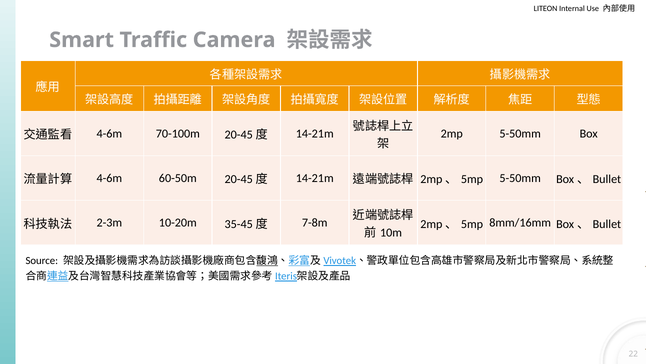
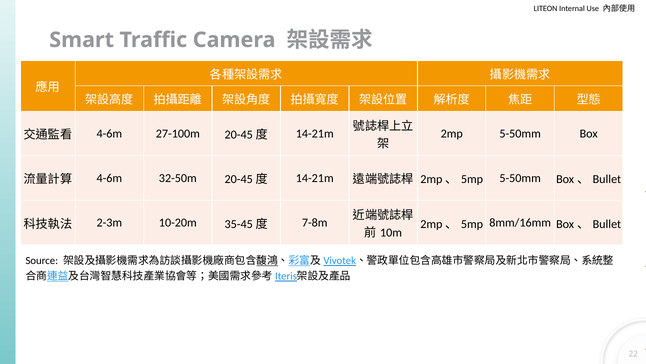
70-100m: 70-100m -> 27-100m
60-50m: 60-50m -> 32-50m
